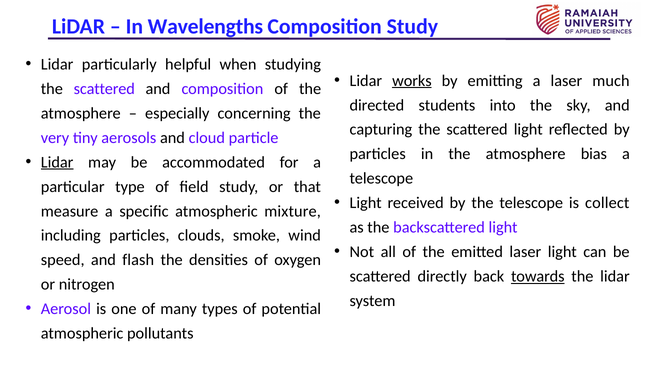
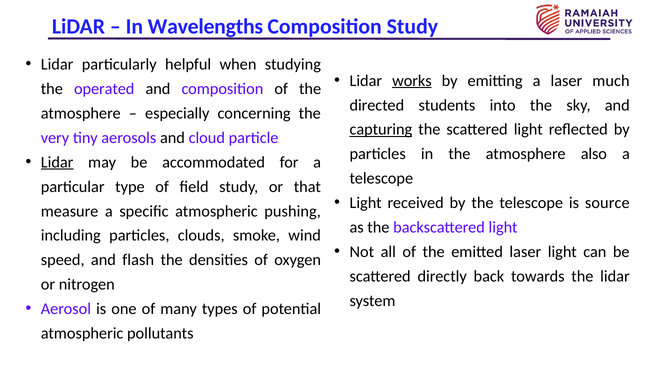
scattered at (104, 89): scattered -> operated
capturing underline: none -> present
bias: bias -> also
collect: collect -> source
mixture: mixture -> pushing
towards underline: present -> none
